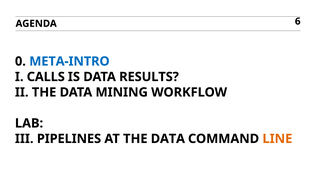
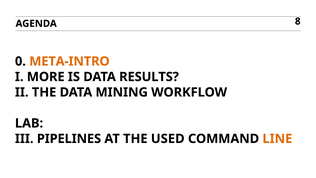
6: 6 -> 8
META-INTRO colour: blue -> orange
CALLS: CALLS -> MORE
AT THE DATA: DATA -> USED
